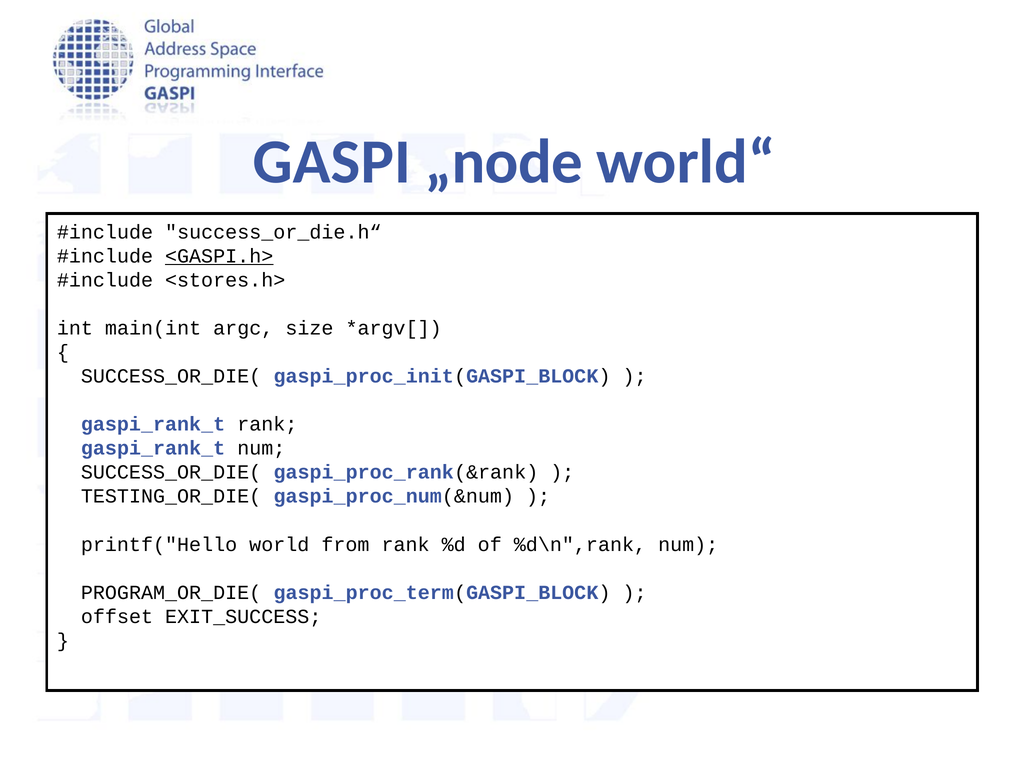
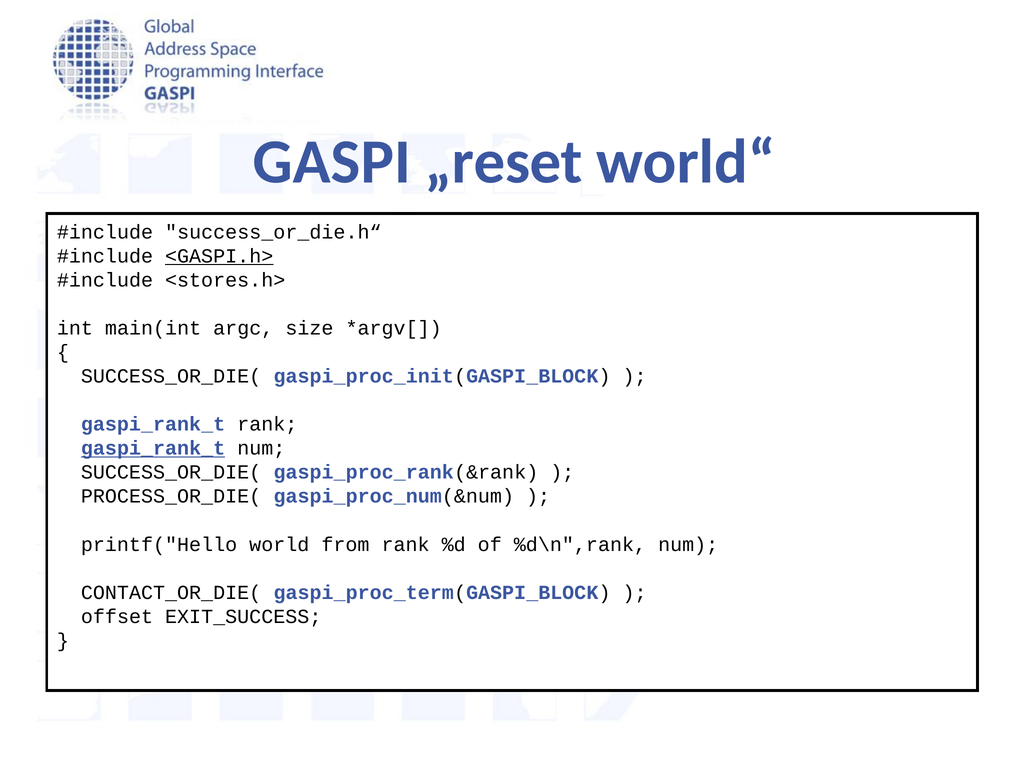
„node: „node -> „reset
gaspi_rank_t at (153, 448) underline: none -> present
TESTING_OR_DIE(: TESTING_OR_DIE( -> PROCESS_OR_DIE(
PROGRAM_OR_DIE(: PROGRAM_OR_DIE( -> CONTACT_OR_DIE(
